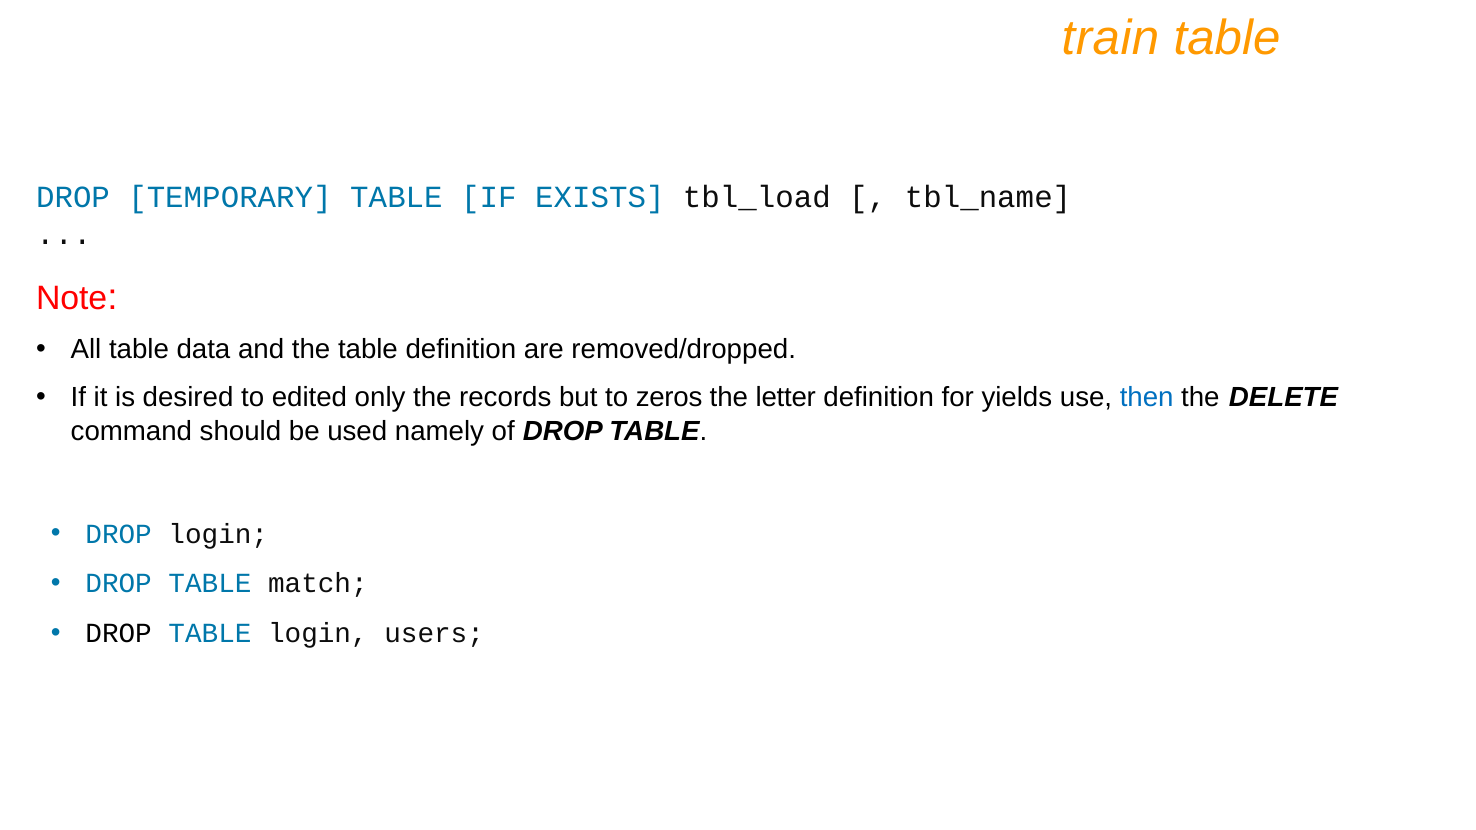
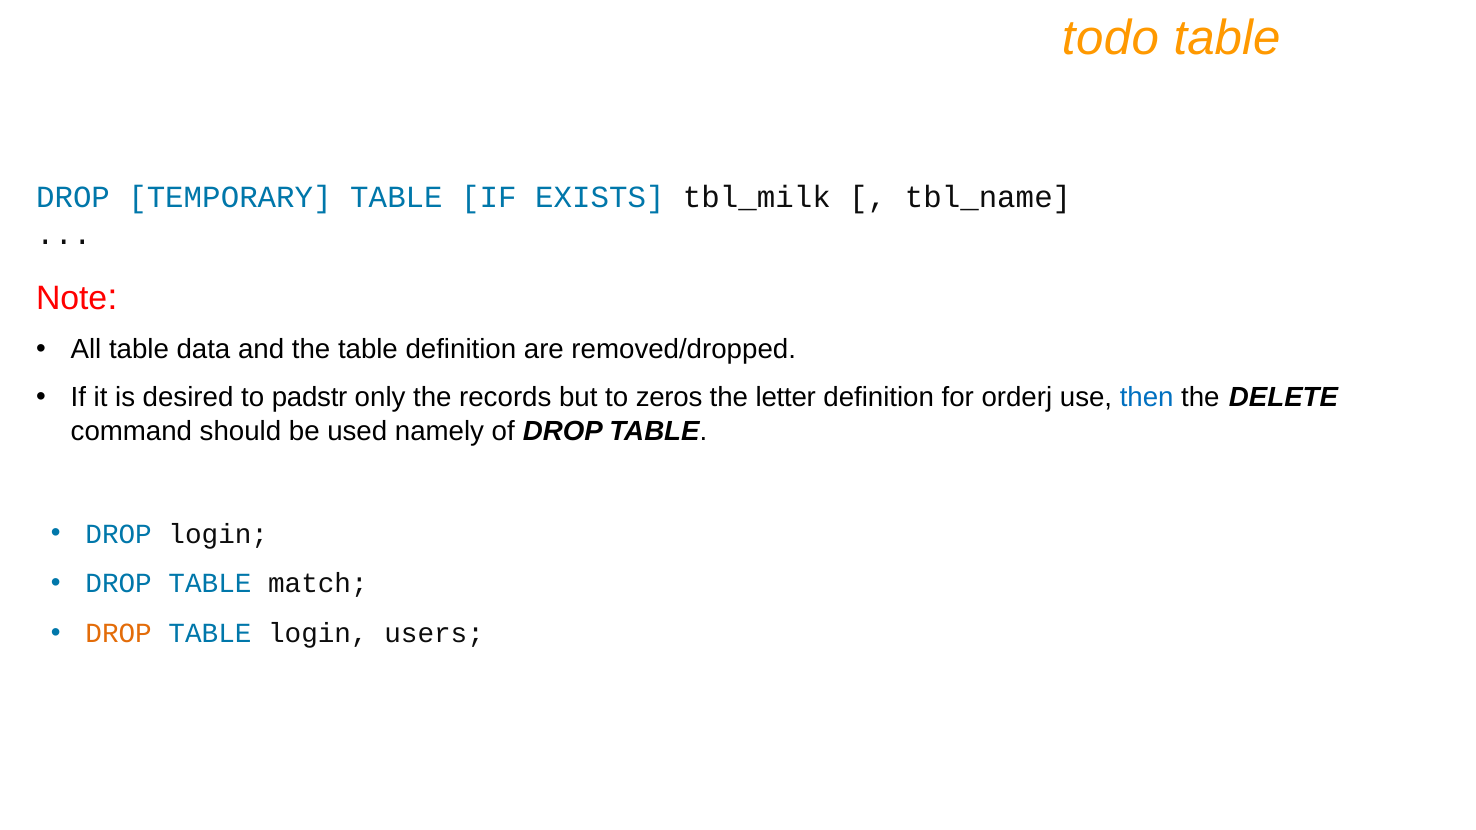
train: train -> todo
tbl_load: tbl_load -> tbl_milk
edited: edited -> padstr
yields: yields -> orderj
DROP at (119, 634) colour: black -> orange
